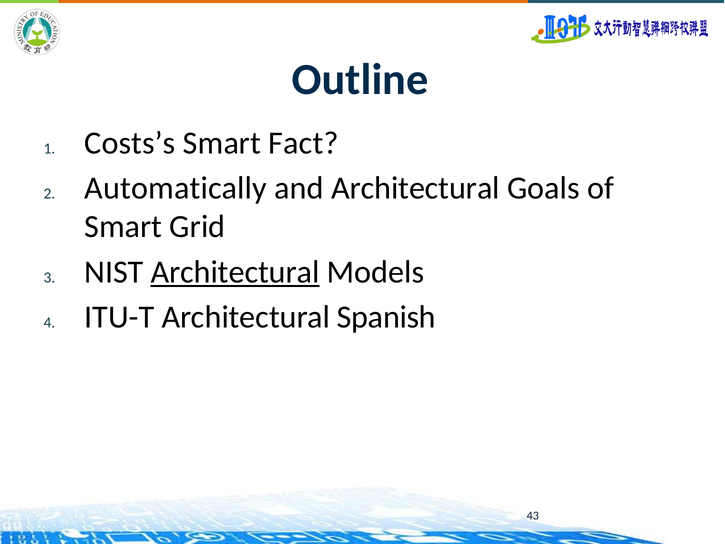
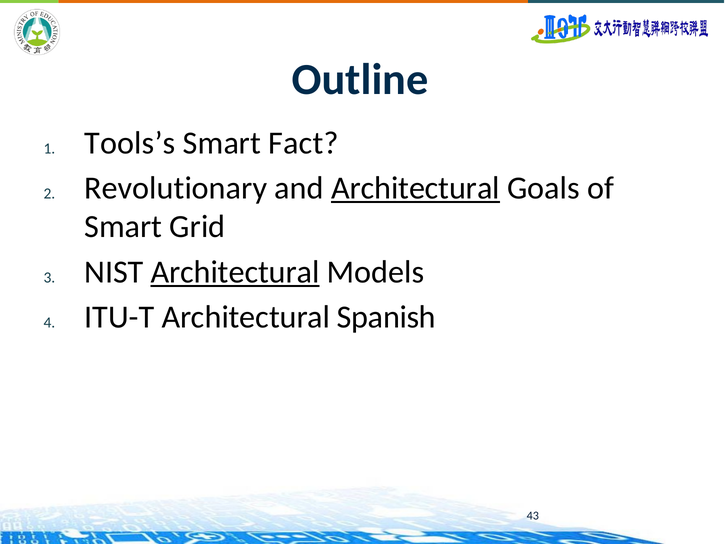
Costs’s: Costs’s -> Tools’s
Automatically: Automatically -> Revolutionary
Architectural at (415, 188) underline: none -> present
